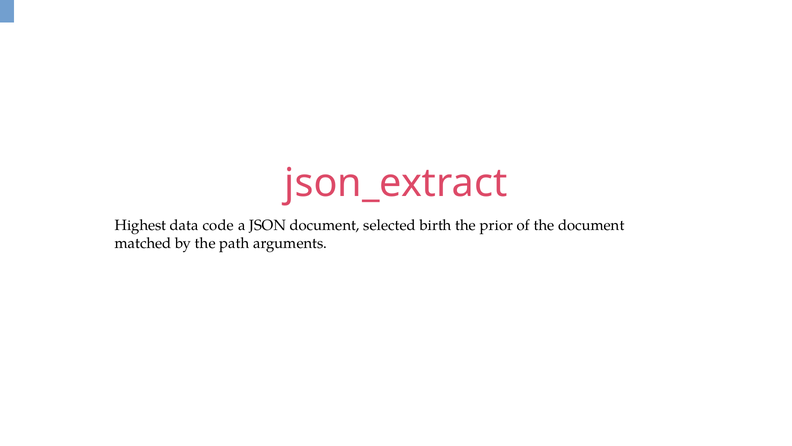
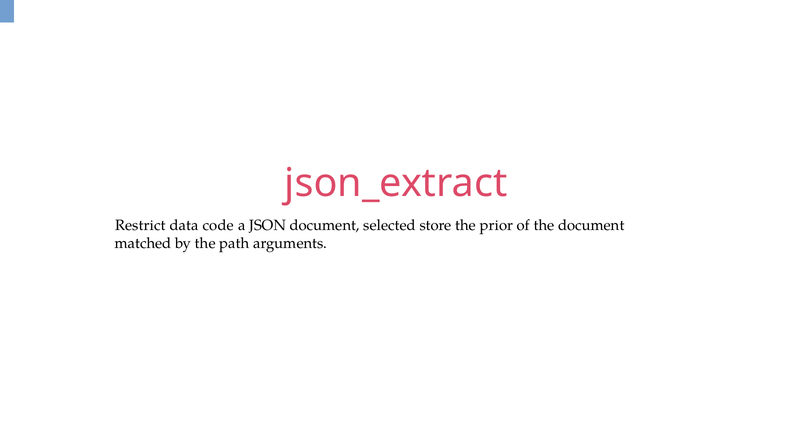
Highest: Highest -> Restrict
birth: birth -> store
